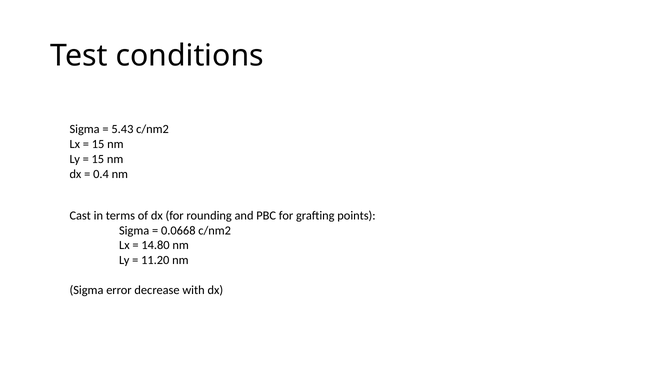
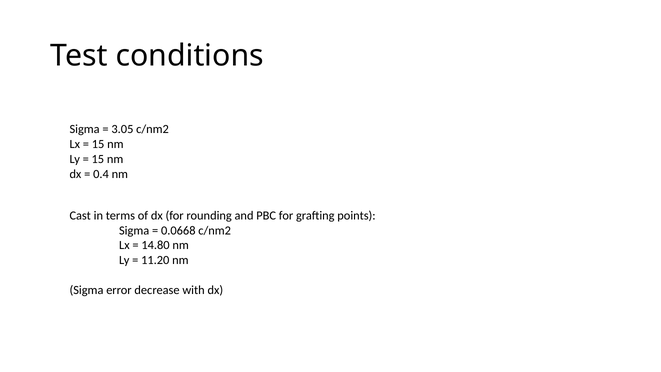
5.43: 5.43 -> 3.05
